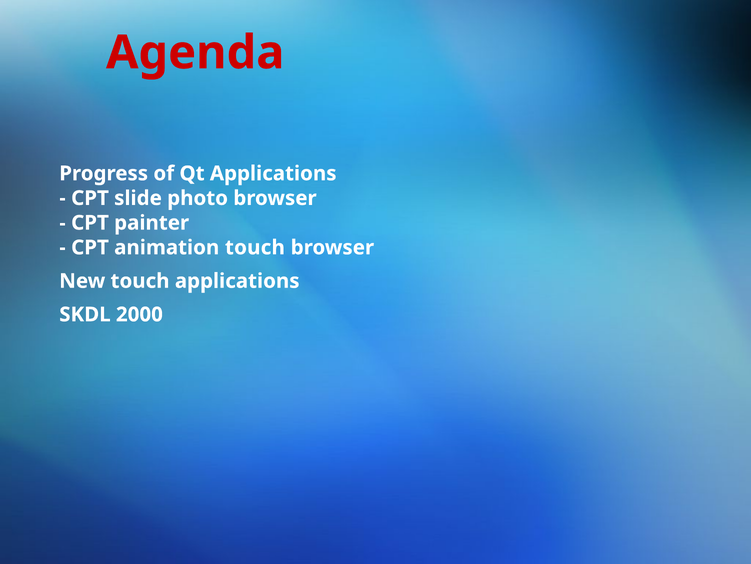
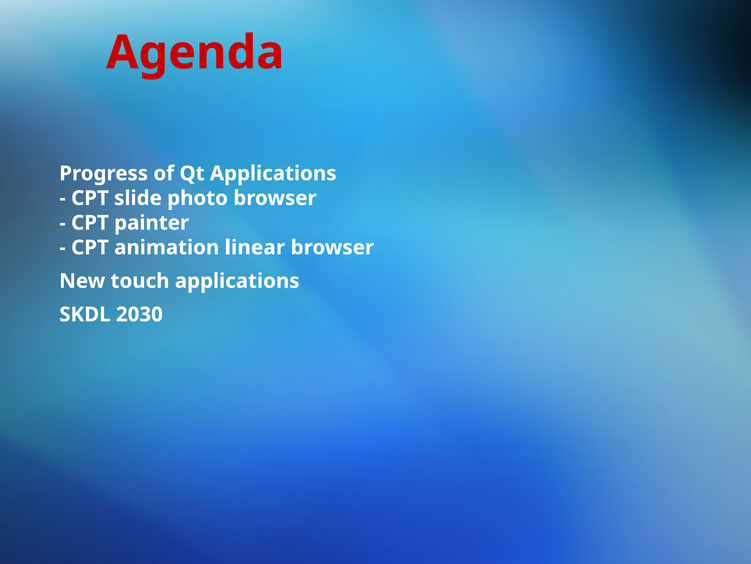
animation touch: touch -> linear
2000: 2000 -> 2030
